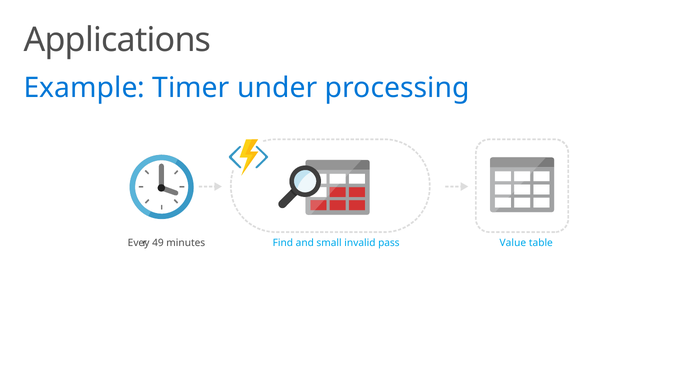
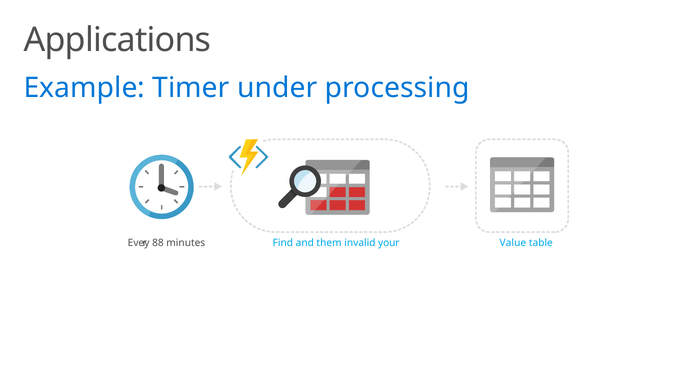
49: 49 -> 88
small: small -> them
pass: pass -> your
